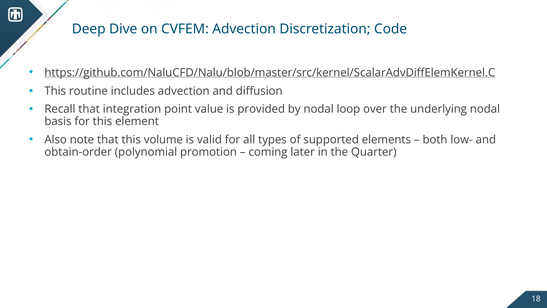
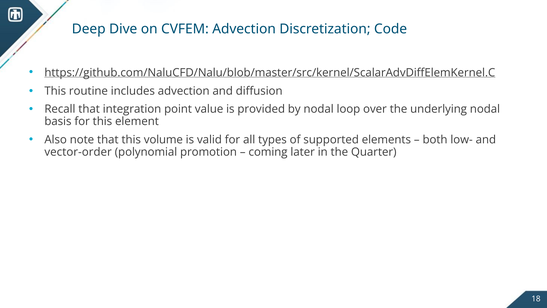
obtain-order: obtain-order -> vector-order
